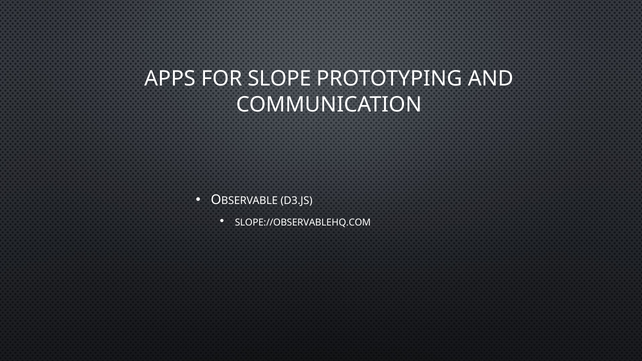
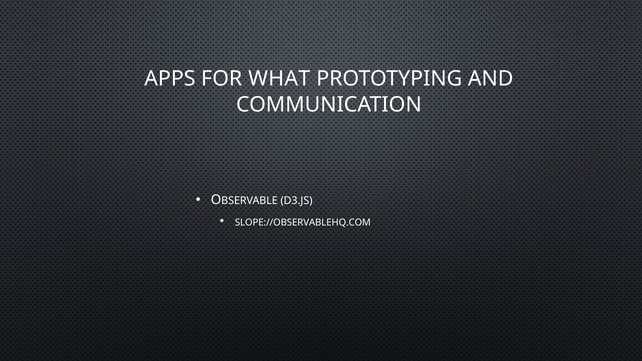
SLOPE: SLOPE -> WHAT
